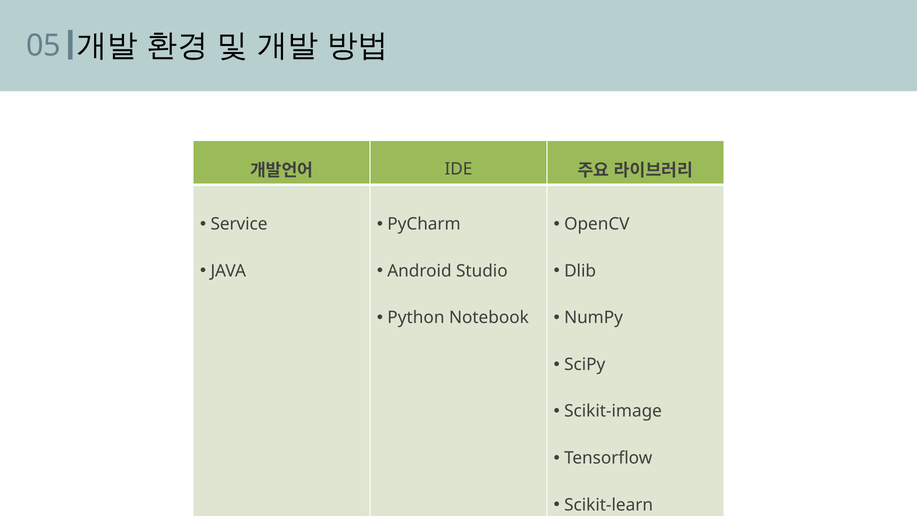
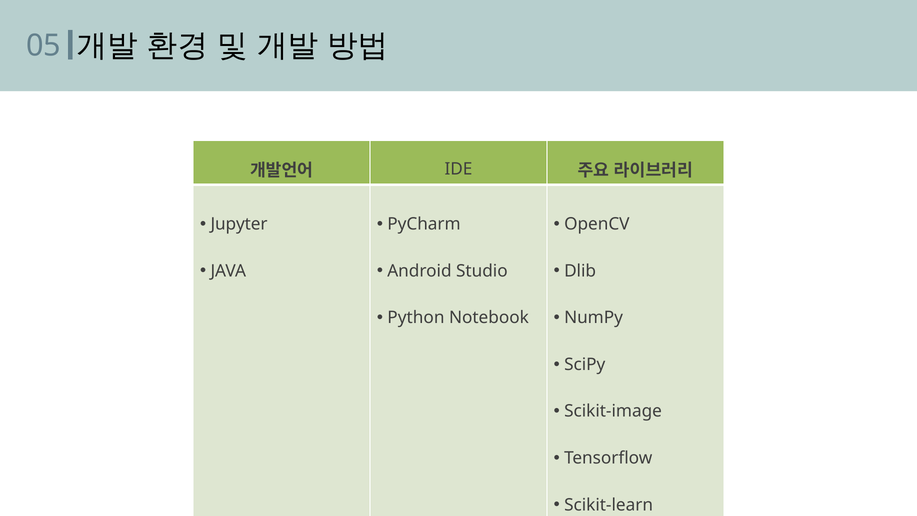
Service: Service -> Jupyter
